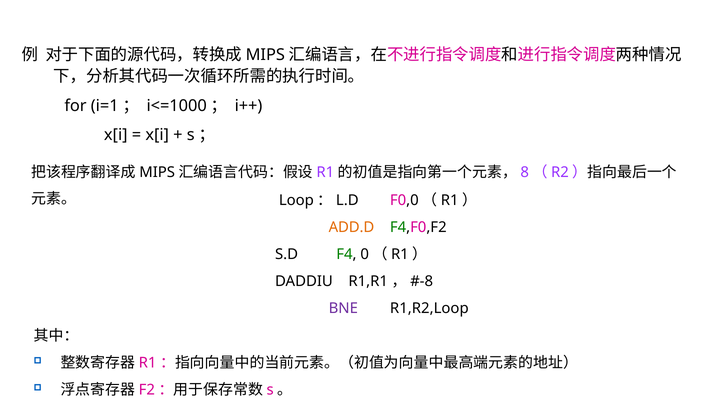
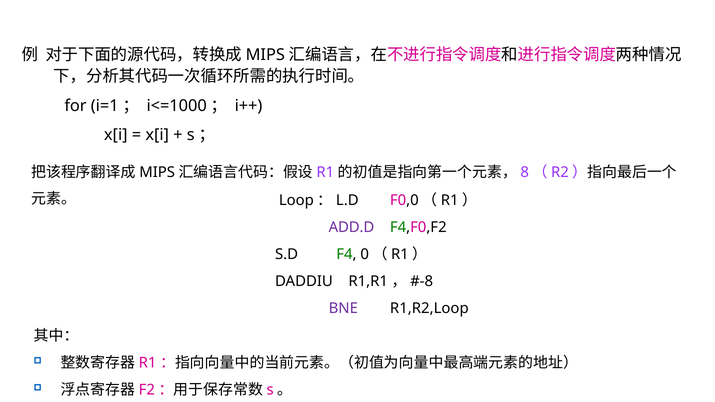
ADD.D colour: orange -> purple
